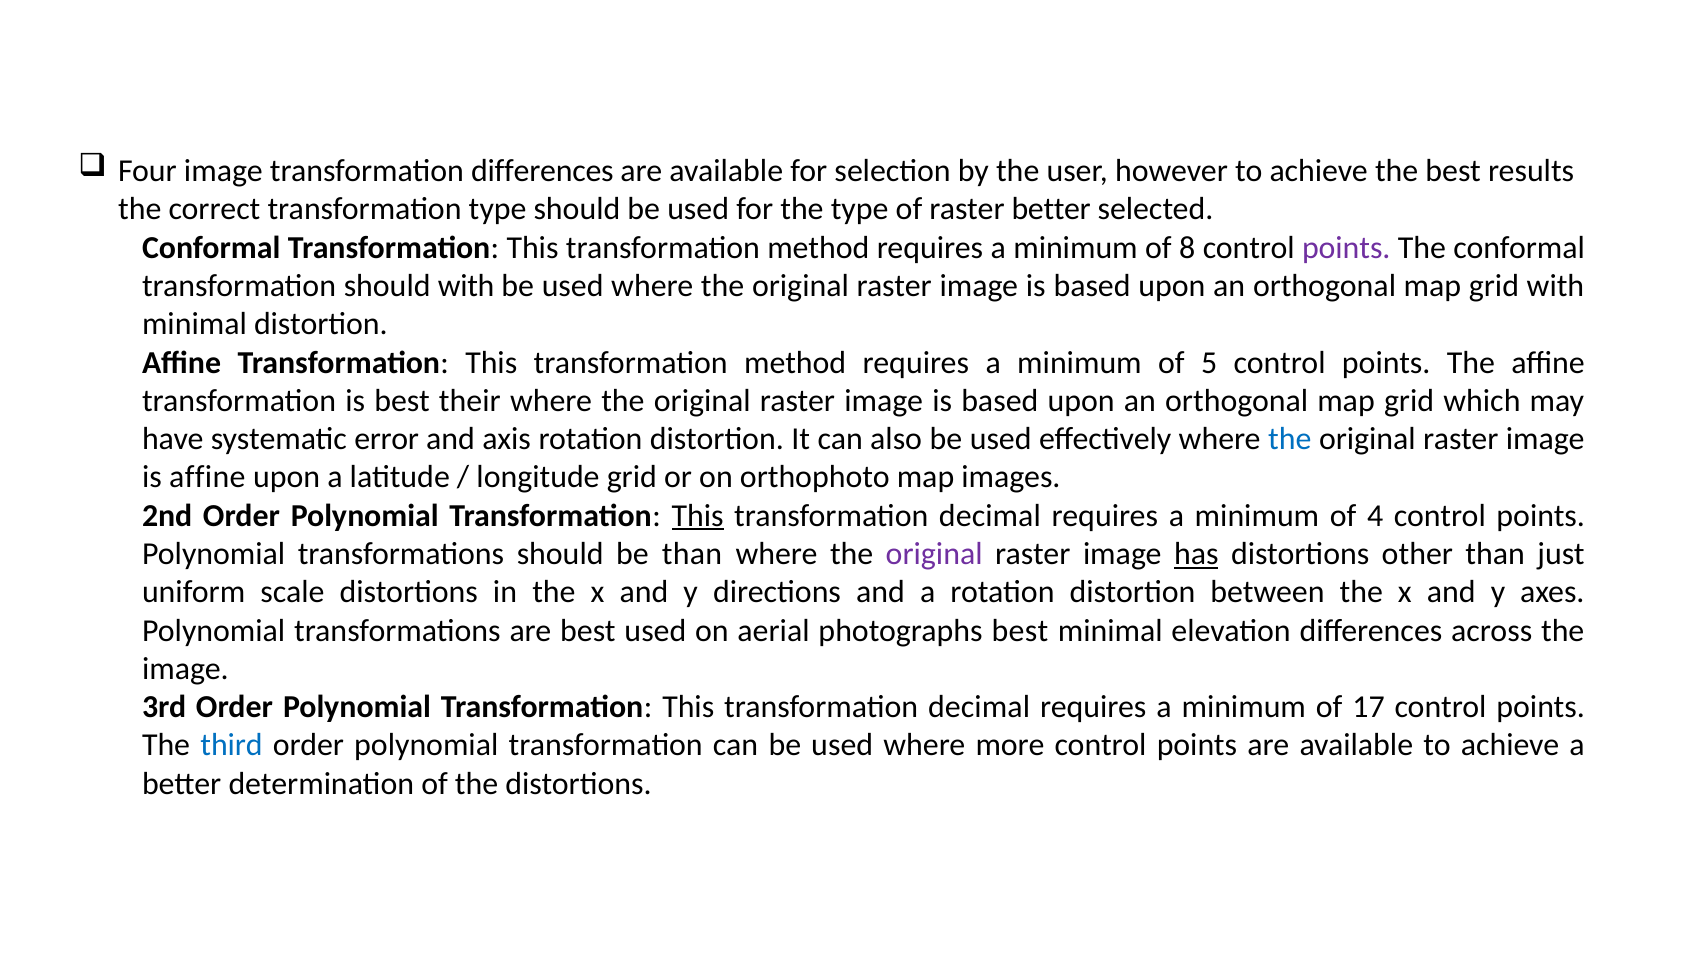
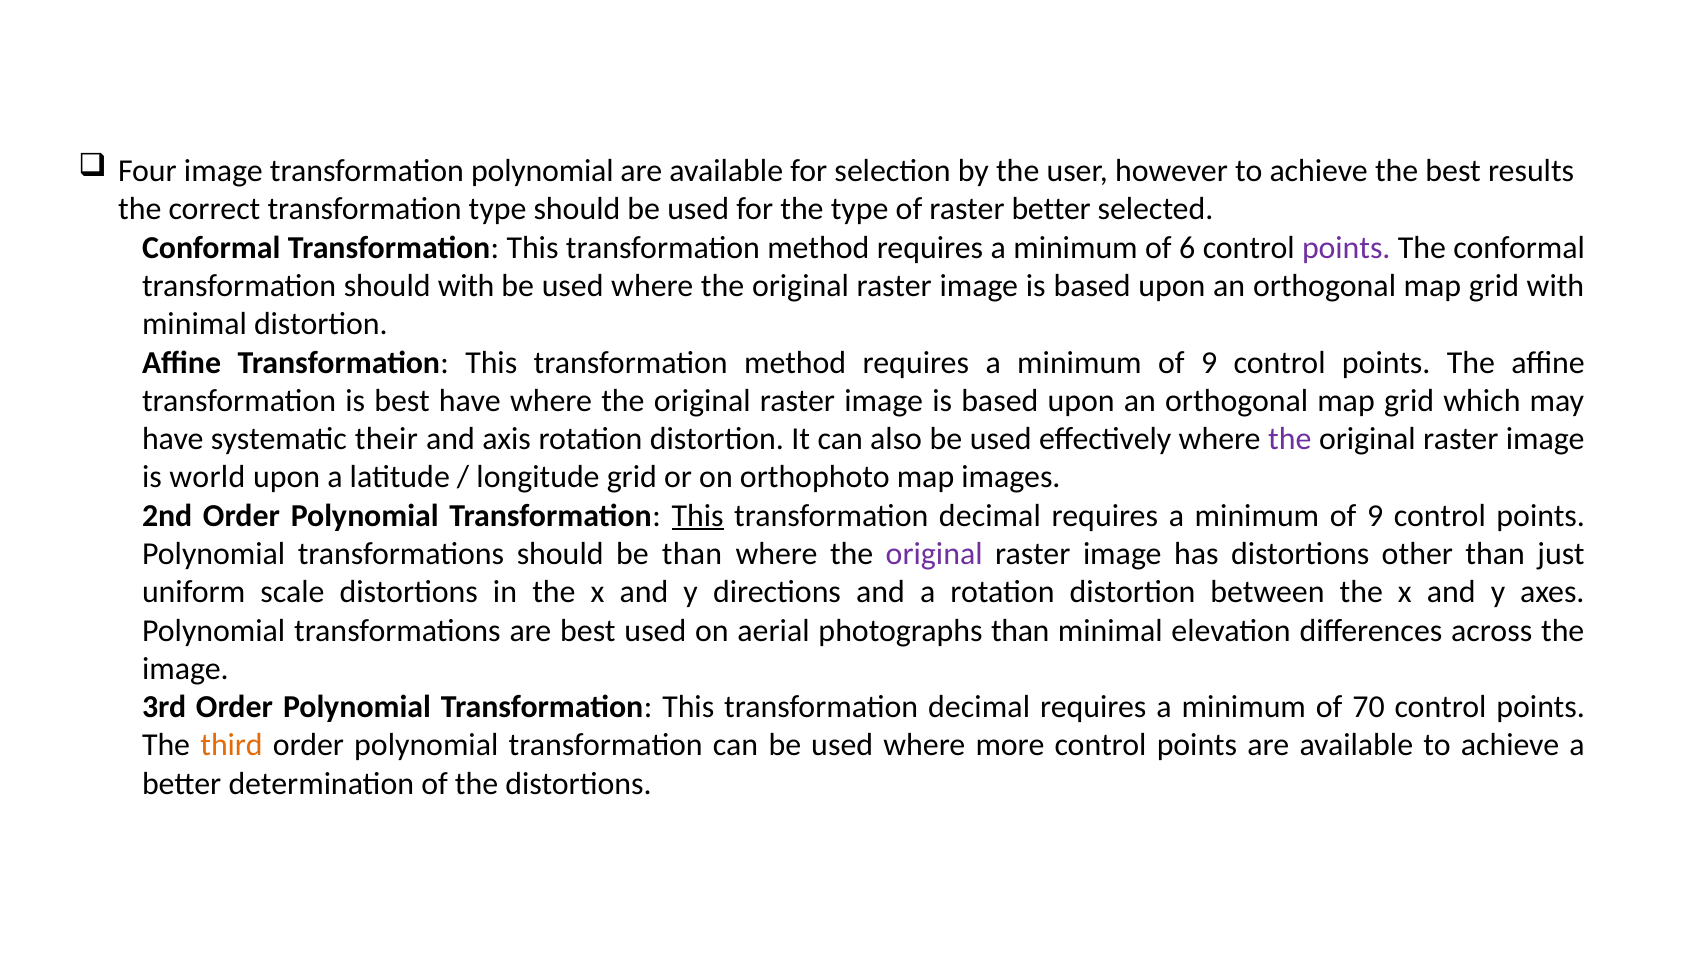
transformation differences: differences -> polynomial
8: 8 -> 6
5 at (1209, 362): 5 -> 9
best their: their -> have
error: error -> their
the at (1290, 439) colour: blue -> purple
is affine: affine -> world
4 at (1375, 516): 4 -> 9
has underline: present -> none
photographs best: best -> than
17: 17 -> 70
third colour: blue -> orange
